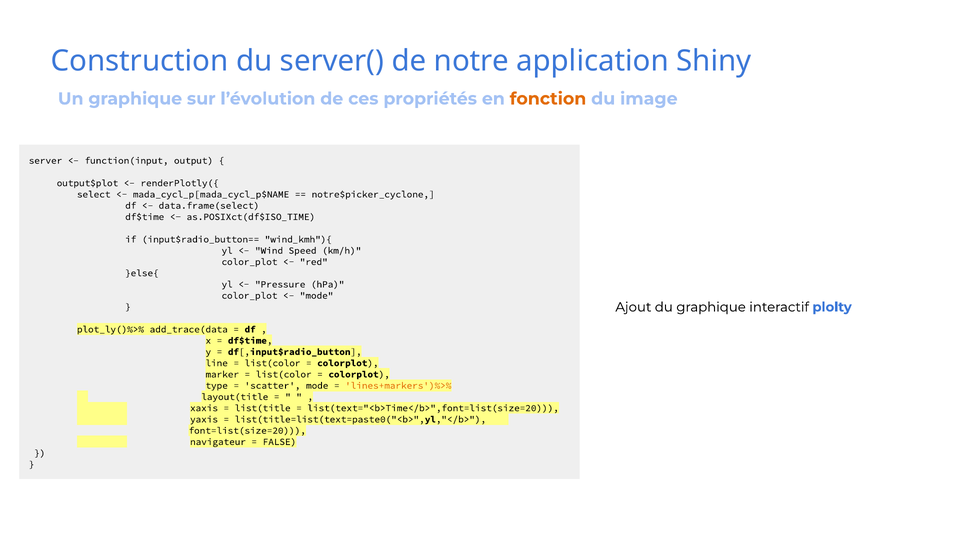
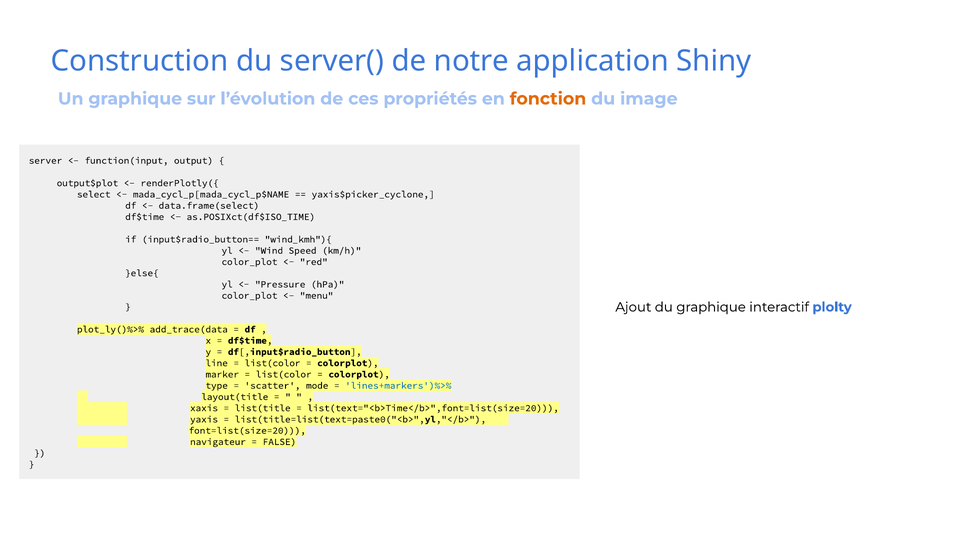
notre$picker_cyclone: notre$picker_cyclone -> yaxis$picker_cyclone
mode at (317, 295): mode -> menu
lines+markers')%>% colour: orange -> blue
